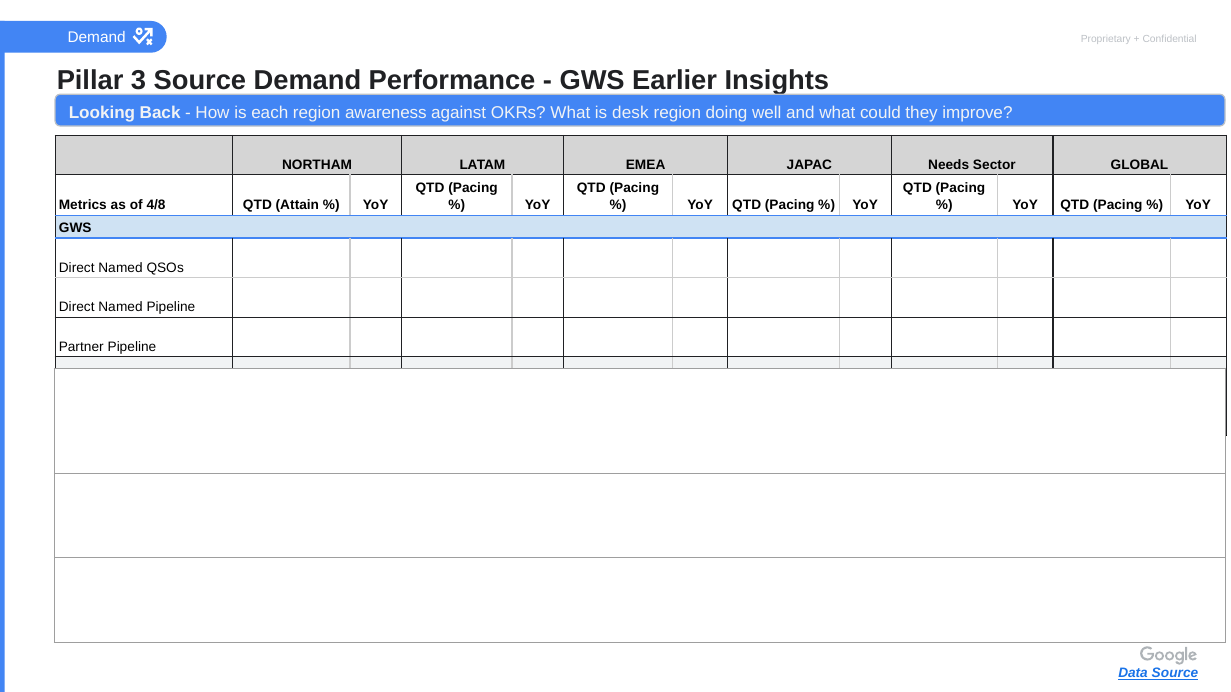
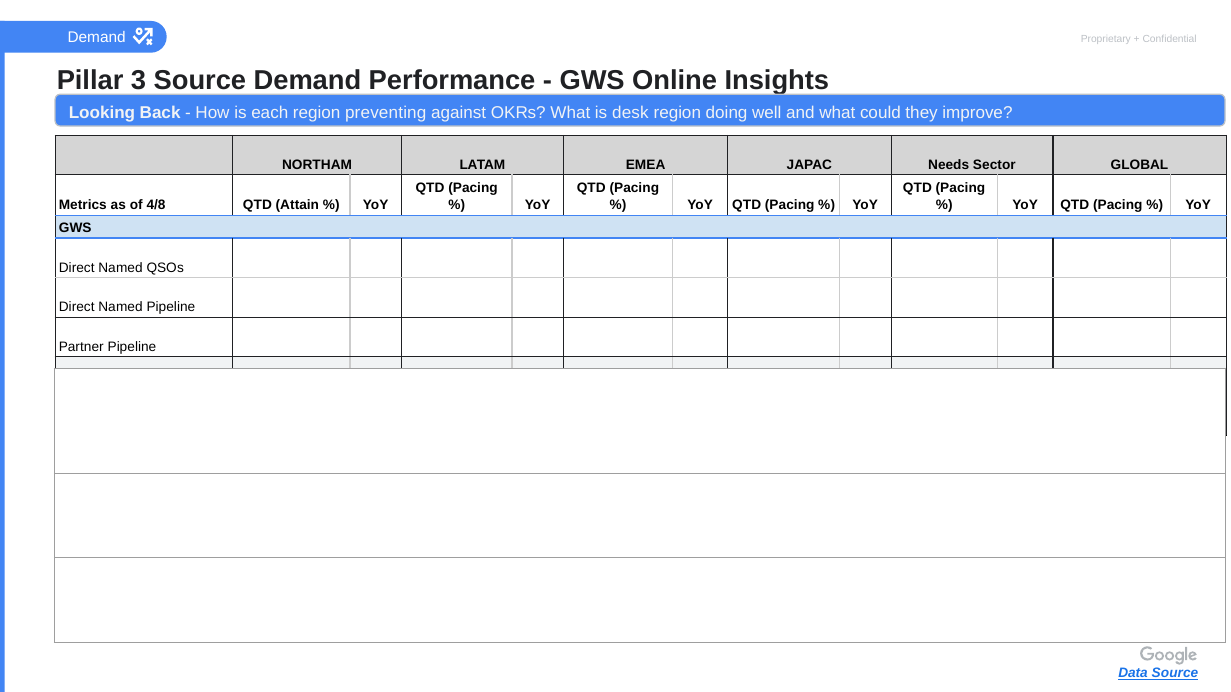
Earlier: Earlier -> Online
awareness: awareness -> preventing
